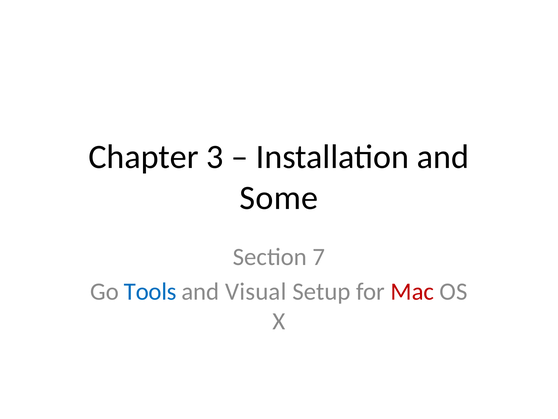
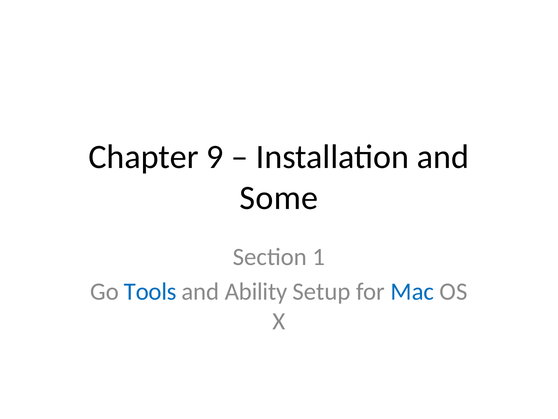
3: 3 -> 9
7: 7 -> 1
Visual: Visual -> Ability
Mac colour: red -> blue
